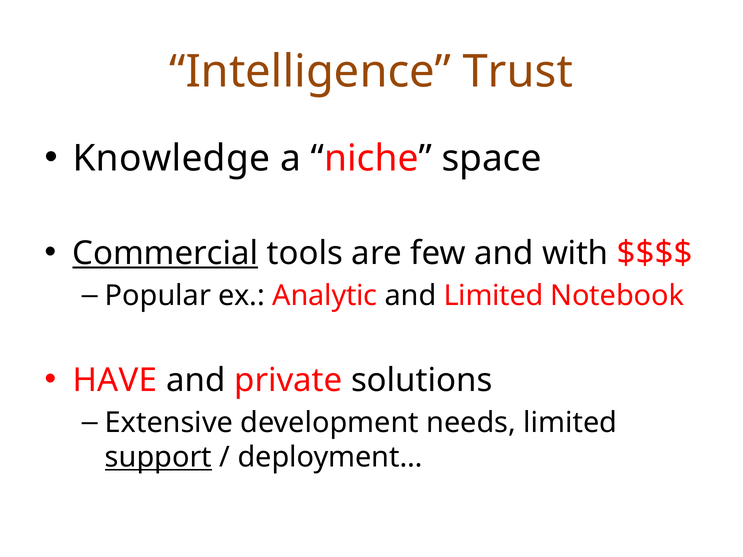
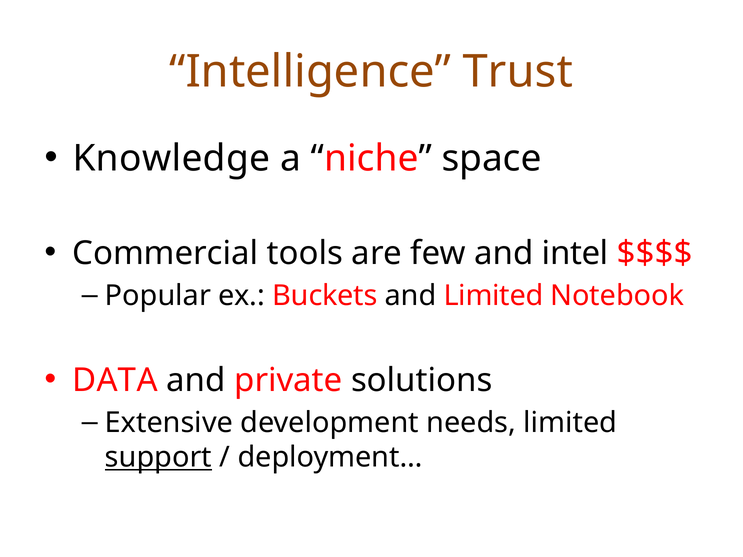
Commercial underline: present -> none
with: with -> intel
Analytic: Analytic -> Buckets
HAVE: HAVE -> DATA
